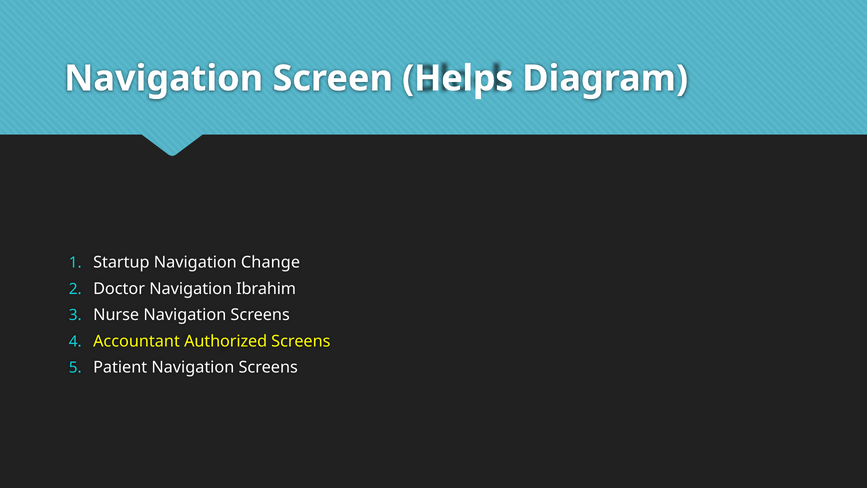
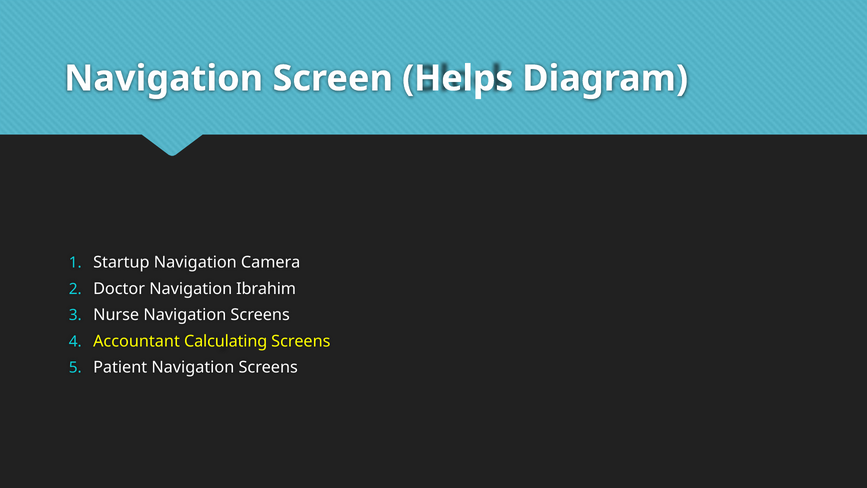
Change: Change -> Camera
Authorized: Authorized -> Calculating
